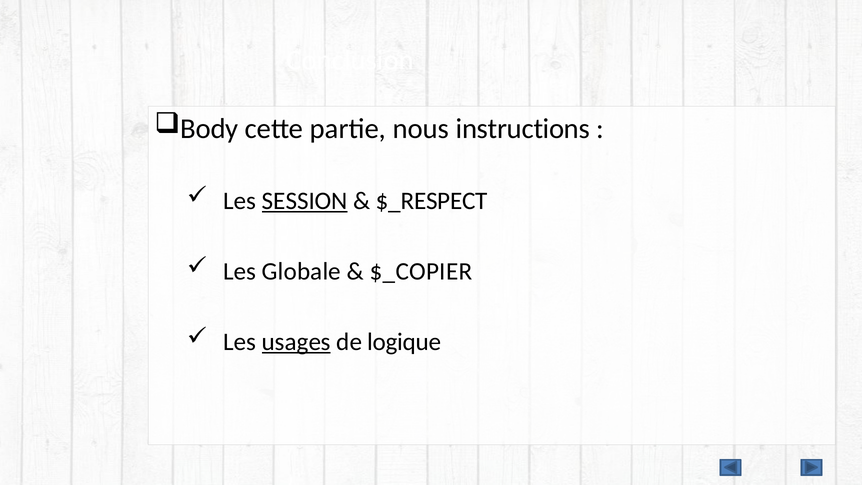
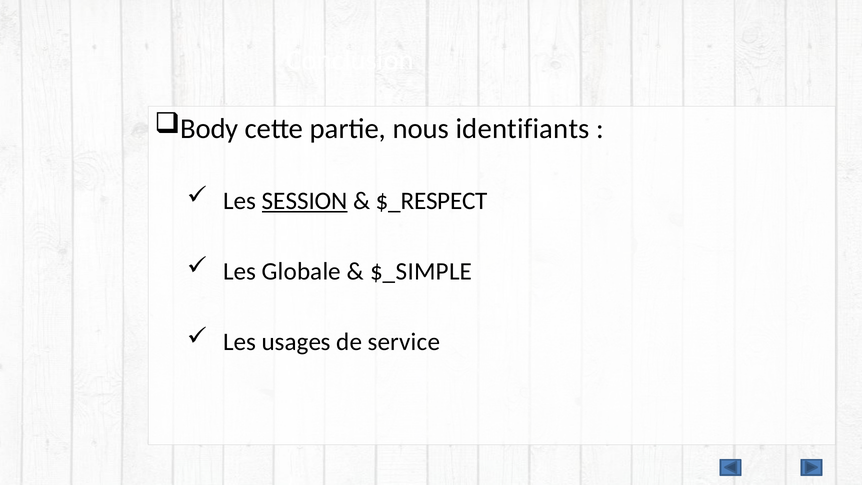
instructions: instructions -> identifiants
$_COPIER: $_COPIER -> $_SIMPLE
usages underline: present -> none
logique: logique -> service
